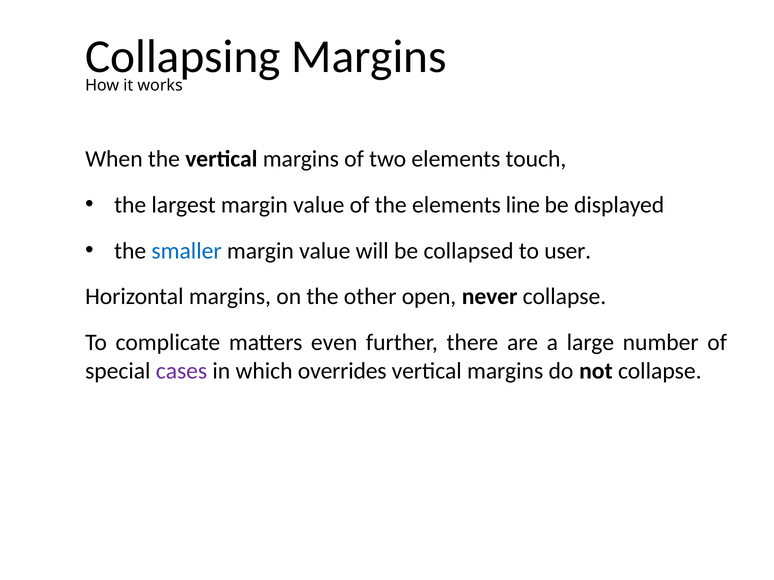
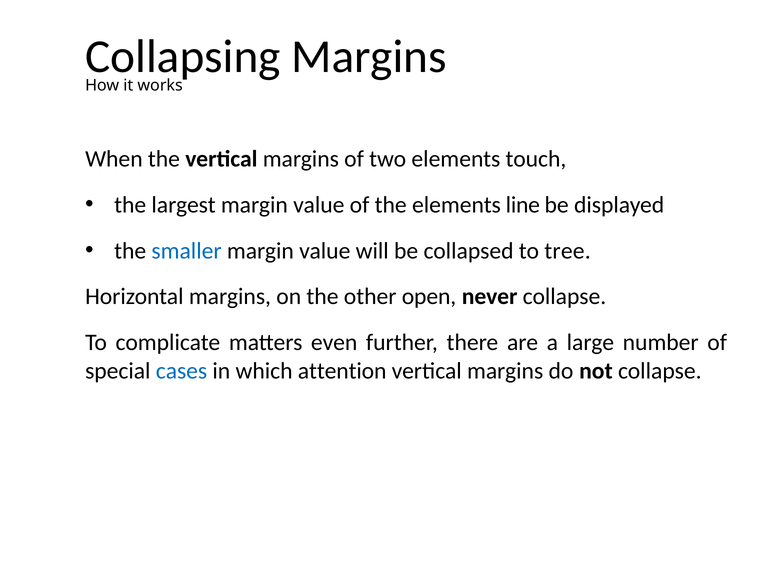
user: user -> tree
cases colour: purple -> blue
overrides: overrides -> attention
